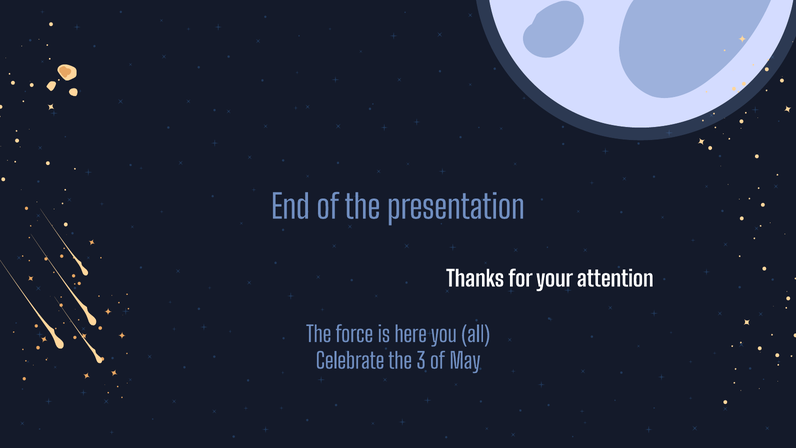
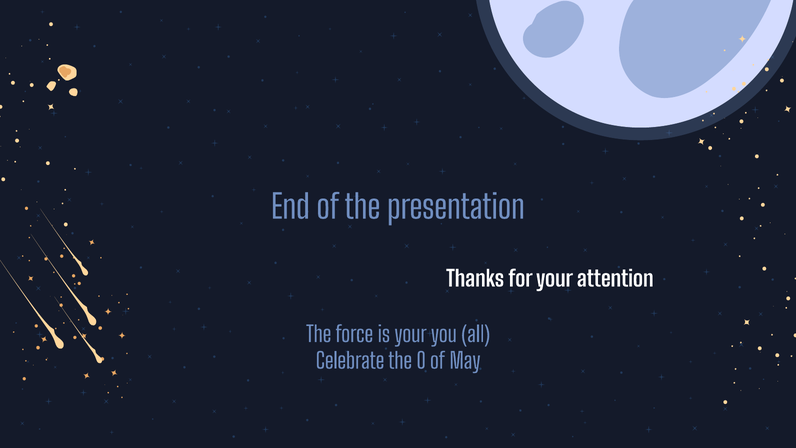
is here: here -> your
3: 3 -> 0
